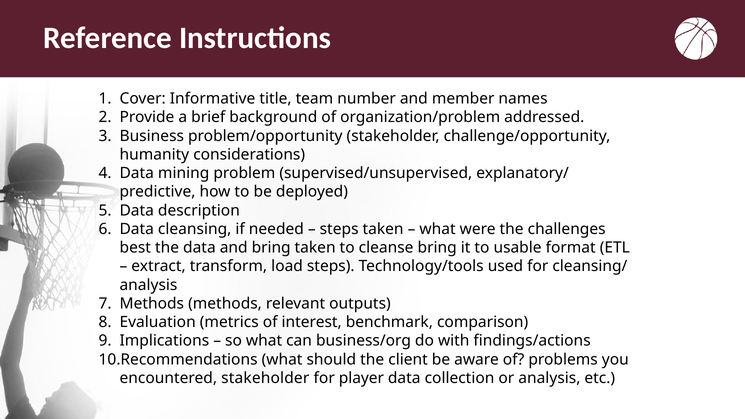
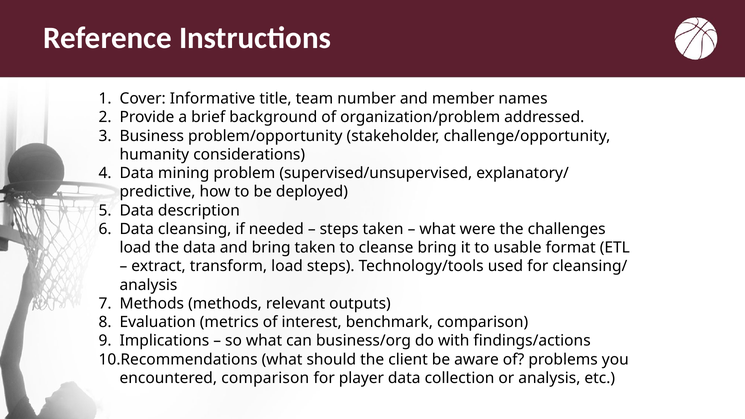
best at (135, 248): best -> load
encountered stakeholder: stakeholder -> comparison
